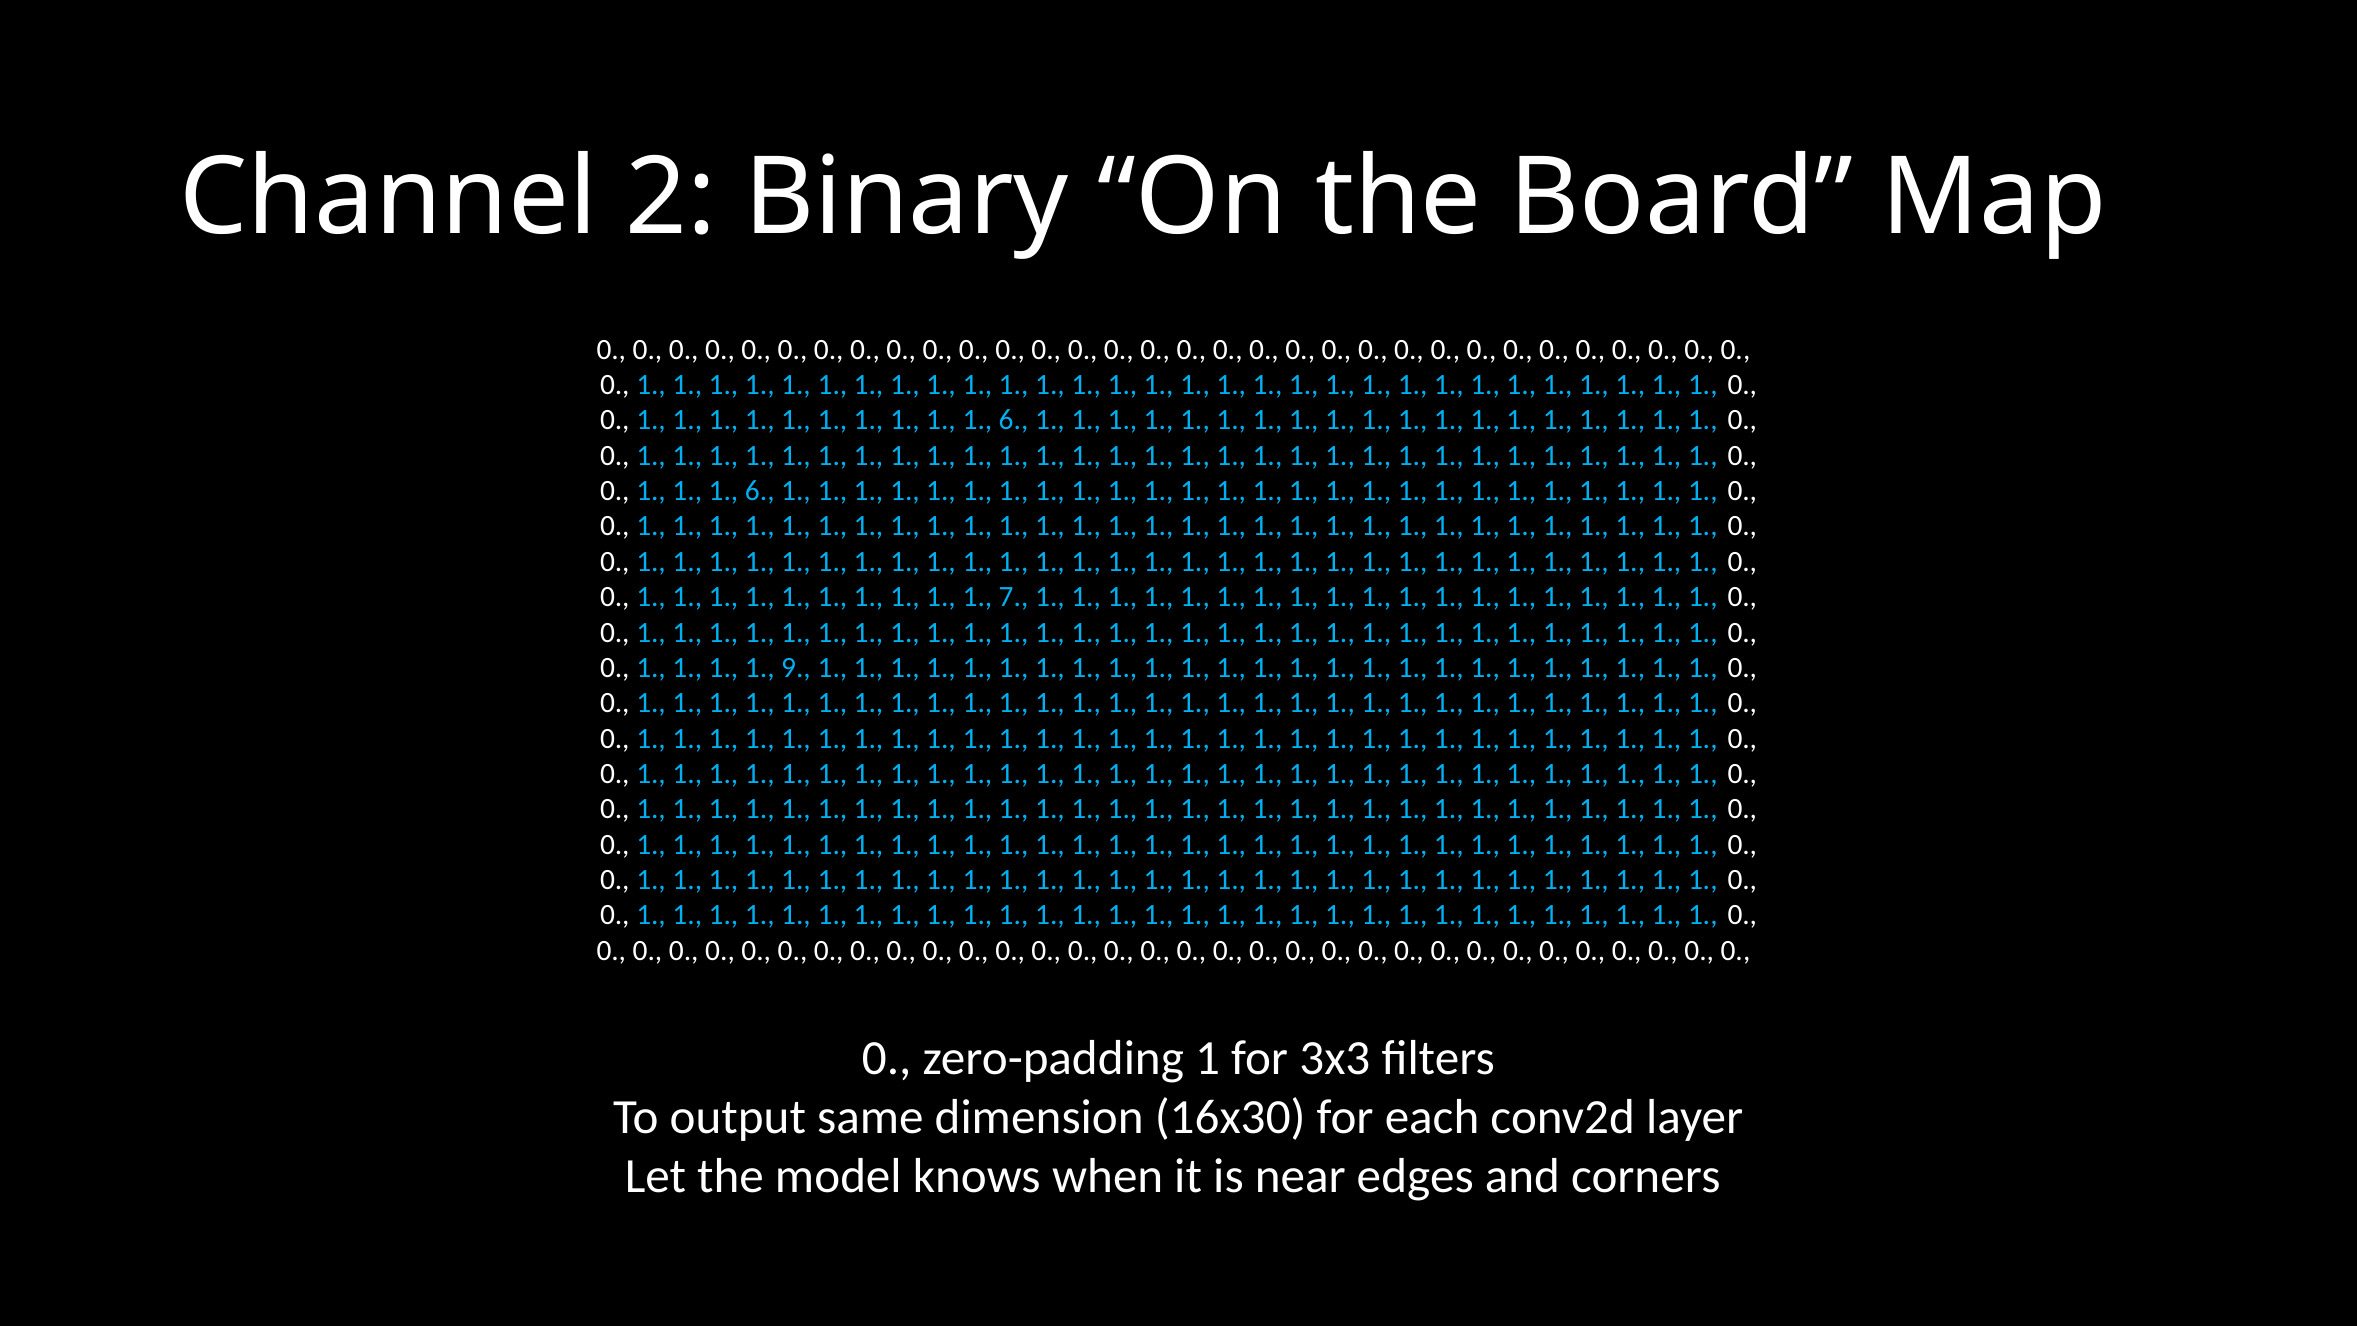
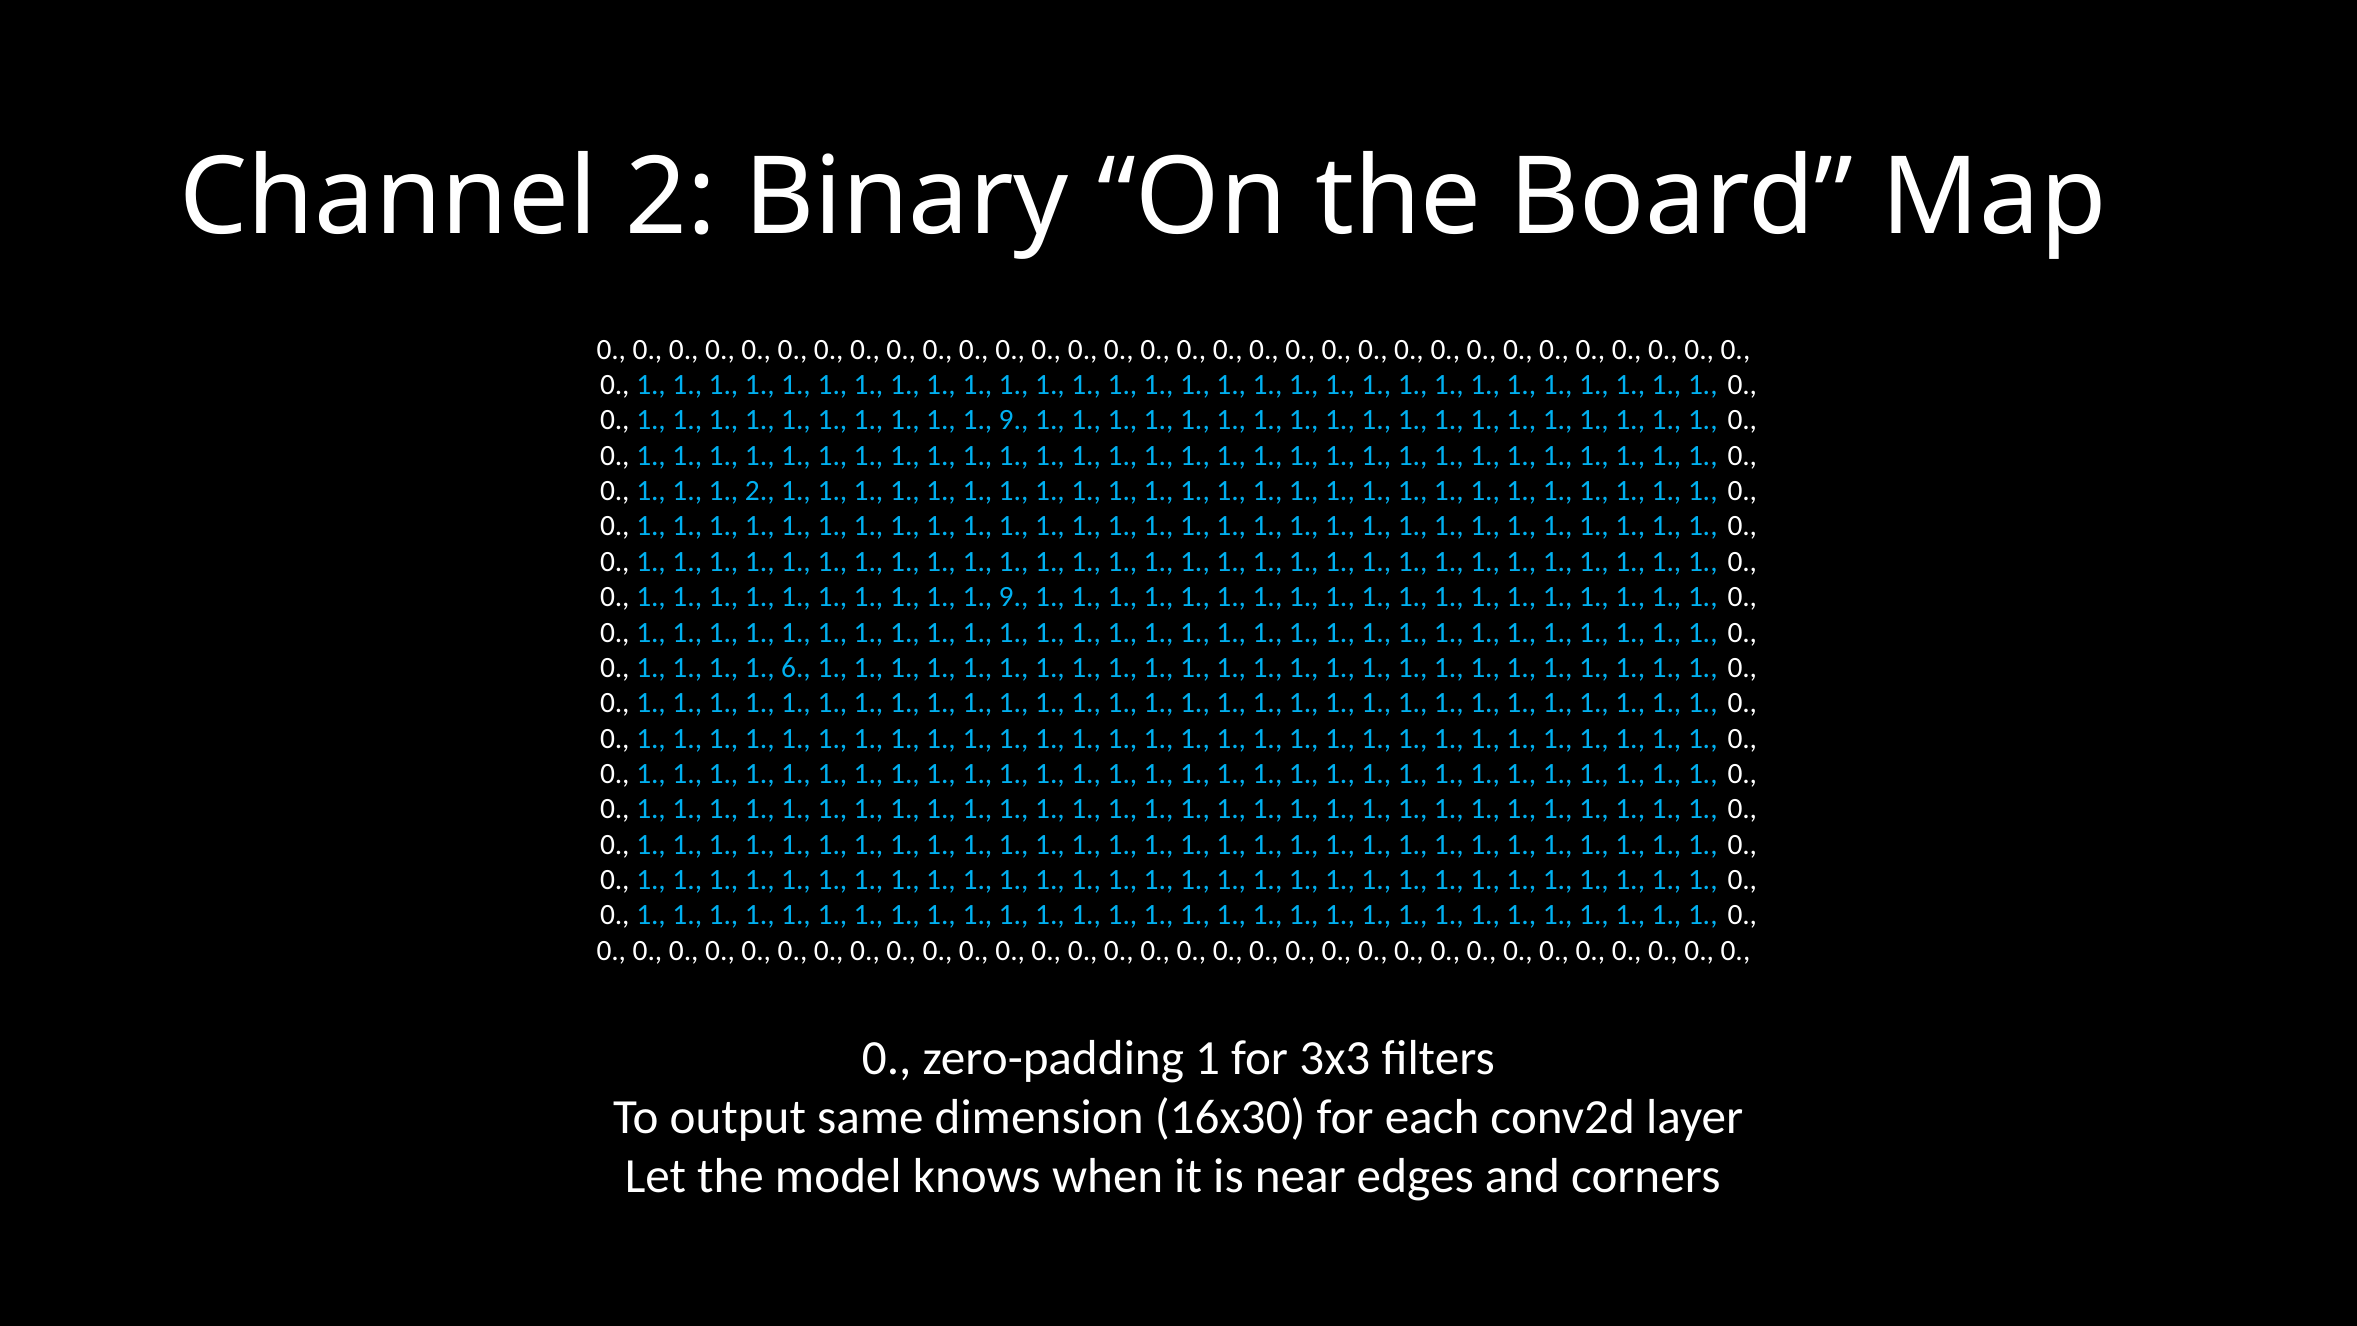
6 at (1014, 420): 6 -> 9
6 at (760, 491): 6 -> 2
7 at (1014, 597): 7 -> 9
9: 9 -> 6
